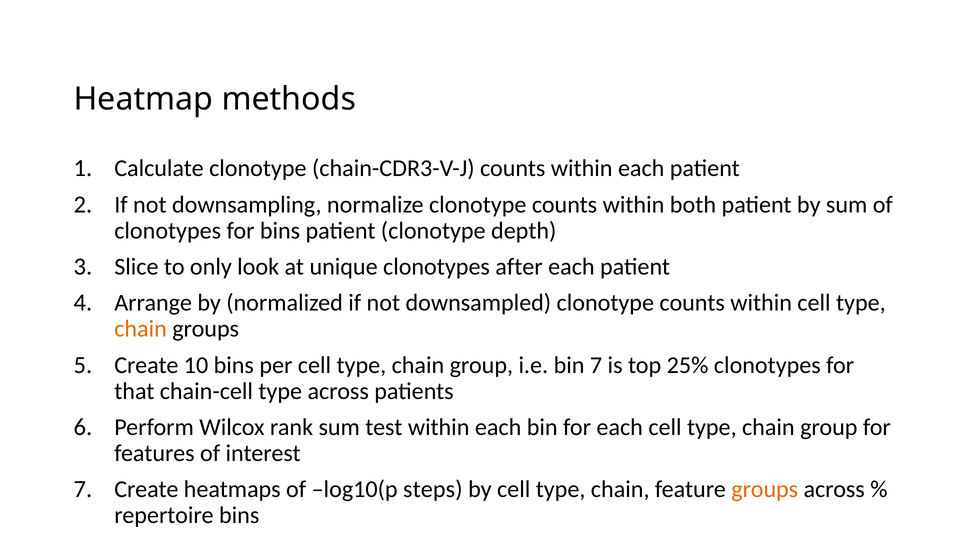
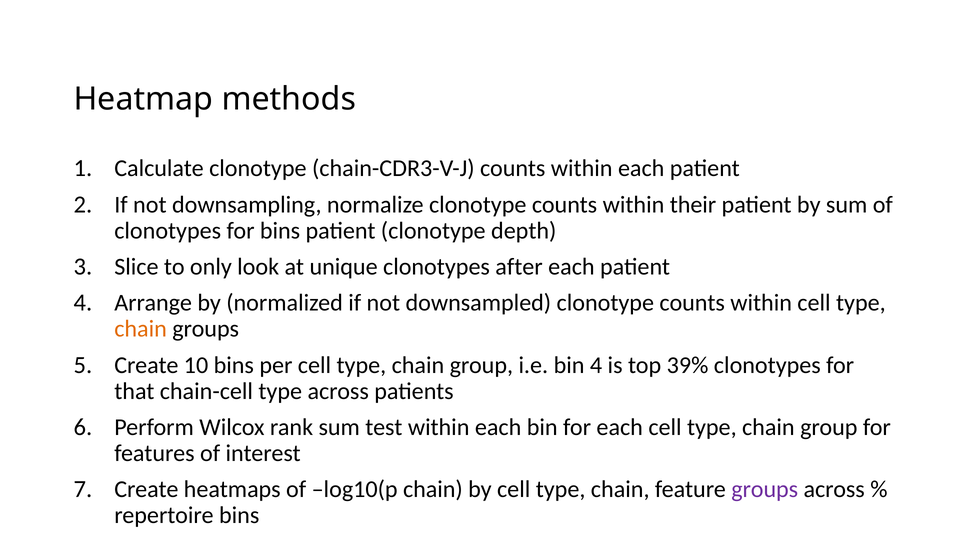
both: both -> their
bin 7: 7 -> 4
25%: 25% -> 39%
log10(p steps: steps -> chain
groups at (765, 489) colour: orange -> purple
